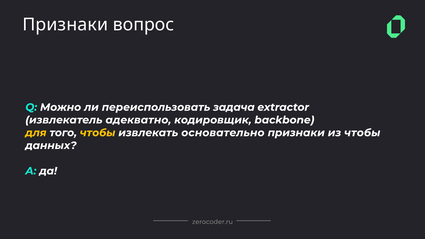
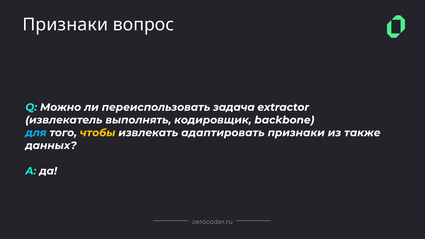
адекватно: адекватно -> выполнять
для colour: yellow -> light blue
основательно: основательно -> адаптировать
из чтобы: чтобы -> также
